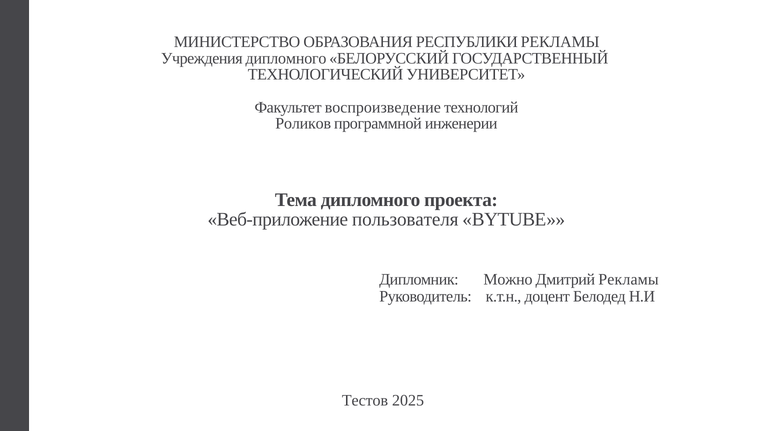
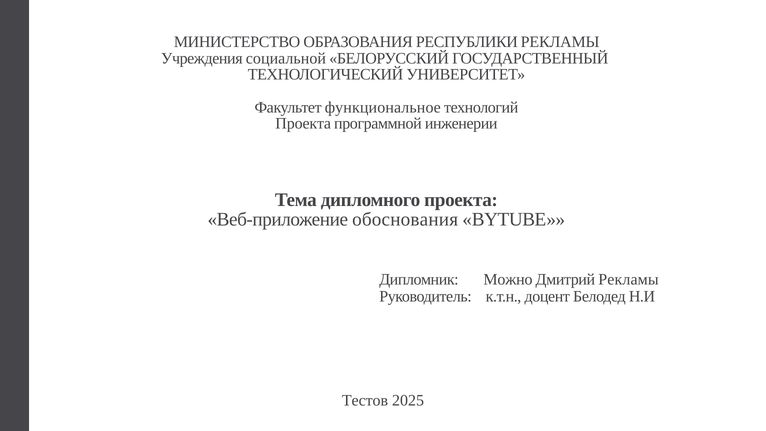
Учреждения дипломного: дипломного -> социальной
воспроизведение: воспроизведение -> функциональное
Роликов at (303, 124): Роликов -> Проекта
пользователя: пользователя -> обоснования
